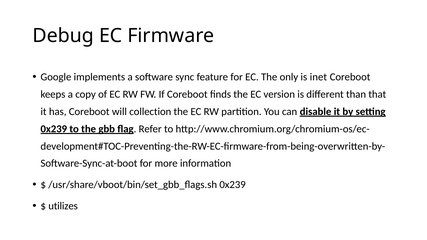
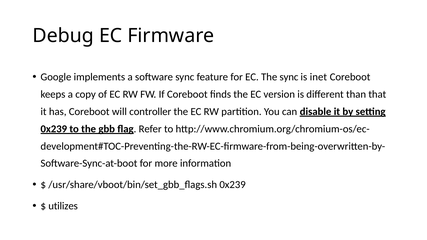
The only: only -> sync
collection: collection -> controller
